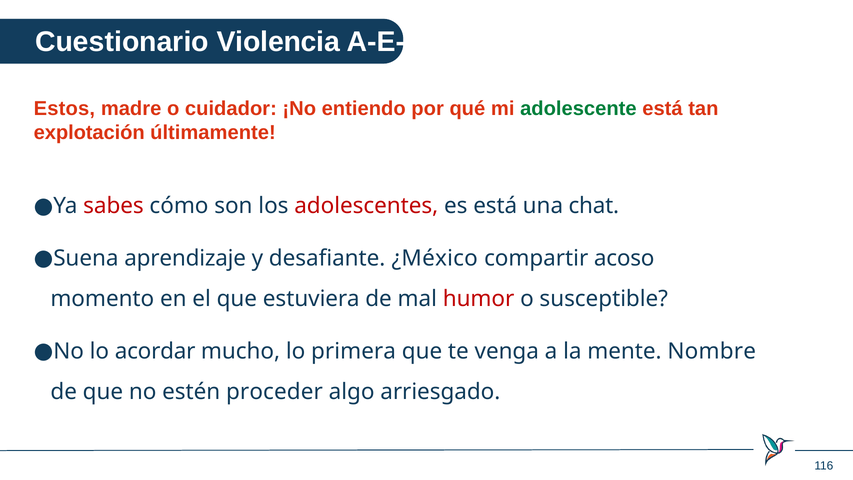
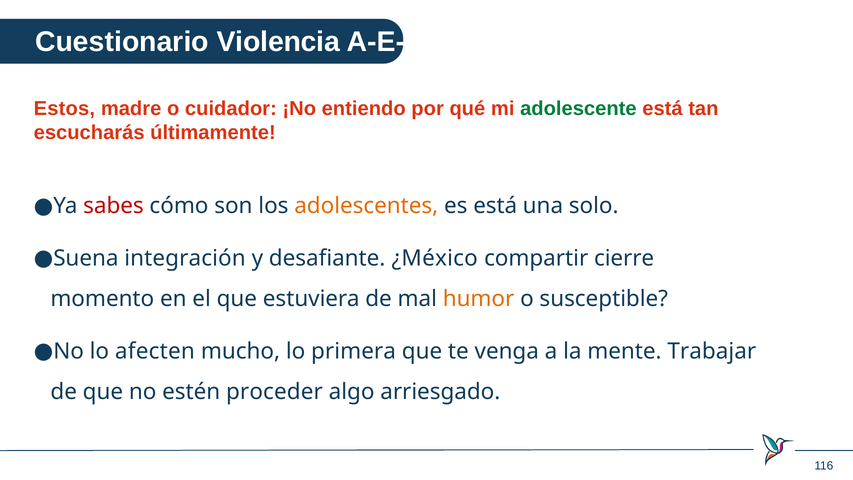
explotación: explotación -> escucharás
adolescentes colour: red -> orange
chat: chat -> solo
aprendizaje: aprendizaje -> integración
acoso: acoso -> cierre
humor colour: red -> orange
acordar: acordar -> afecten
Nombre: Nombre -> Trabajar
